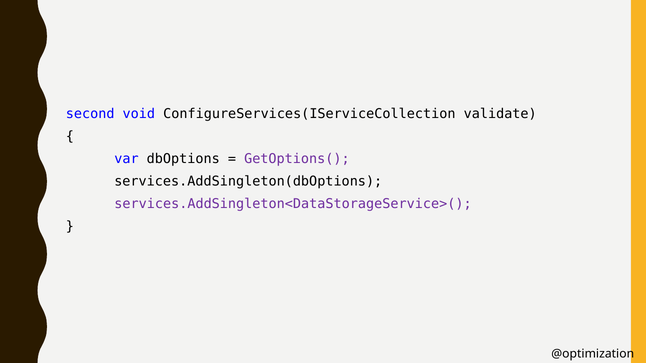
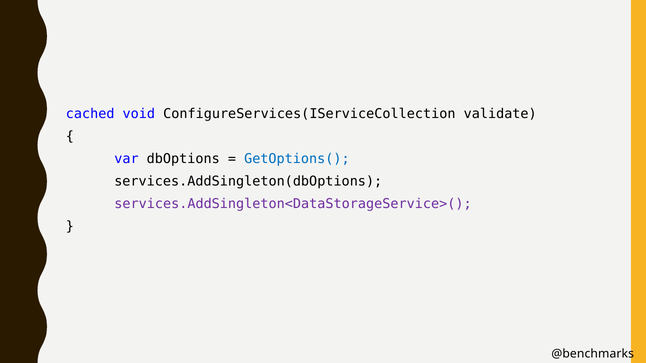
second: second -> cached
GetOptions( colour: purple -> blue
@optimization: @optimization -> @benchmarks
